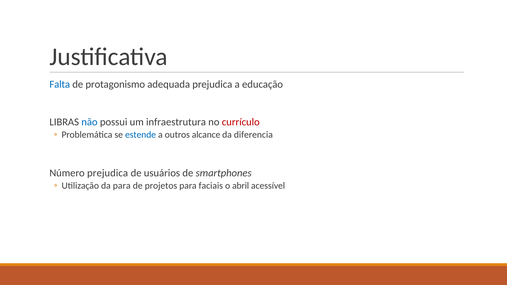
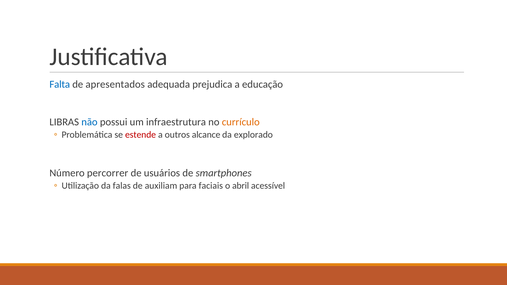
protagonismo: protagonismo -> apresentados
currículo colour: red -> orange
estende colour: blue -> red
diferencia: diferencia -> explorado
Número prejudica: prejudica -> percorrer
da para: para -> falas
projetos: projetos -> auxiliam
